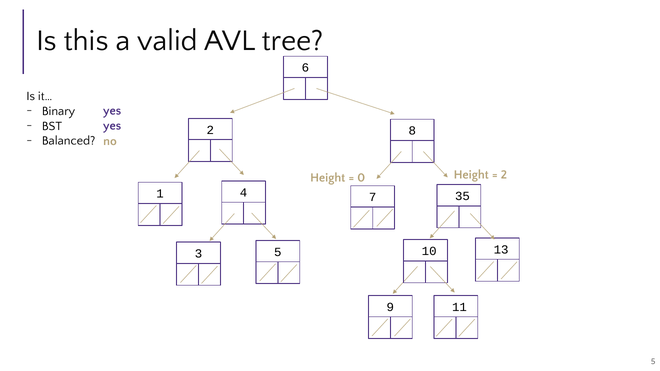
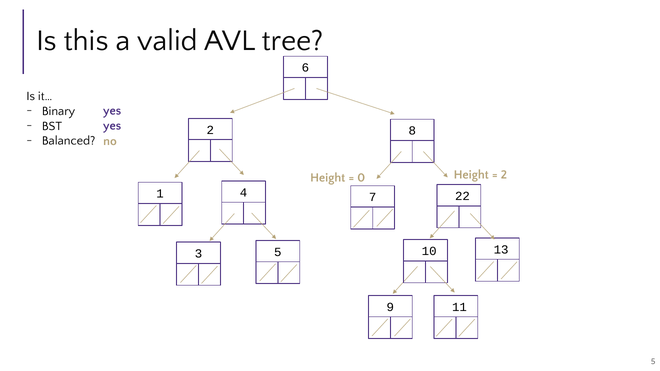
35: 35 -> 22
